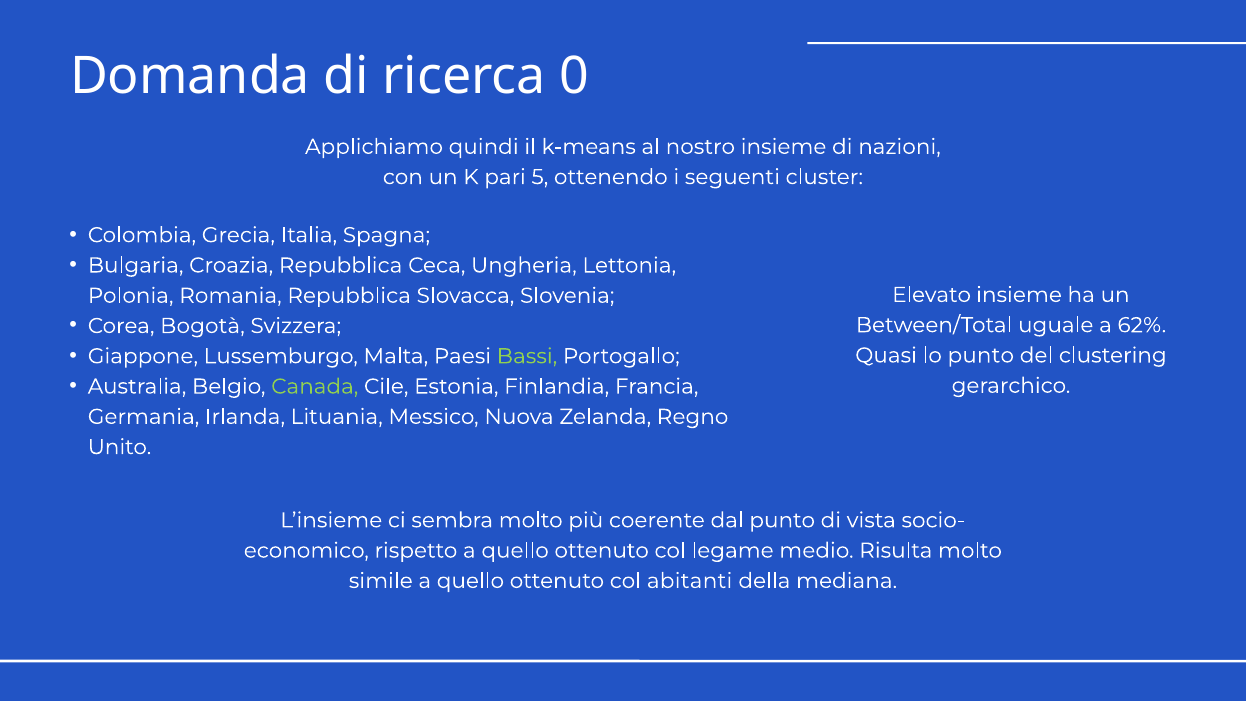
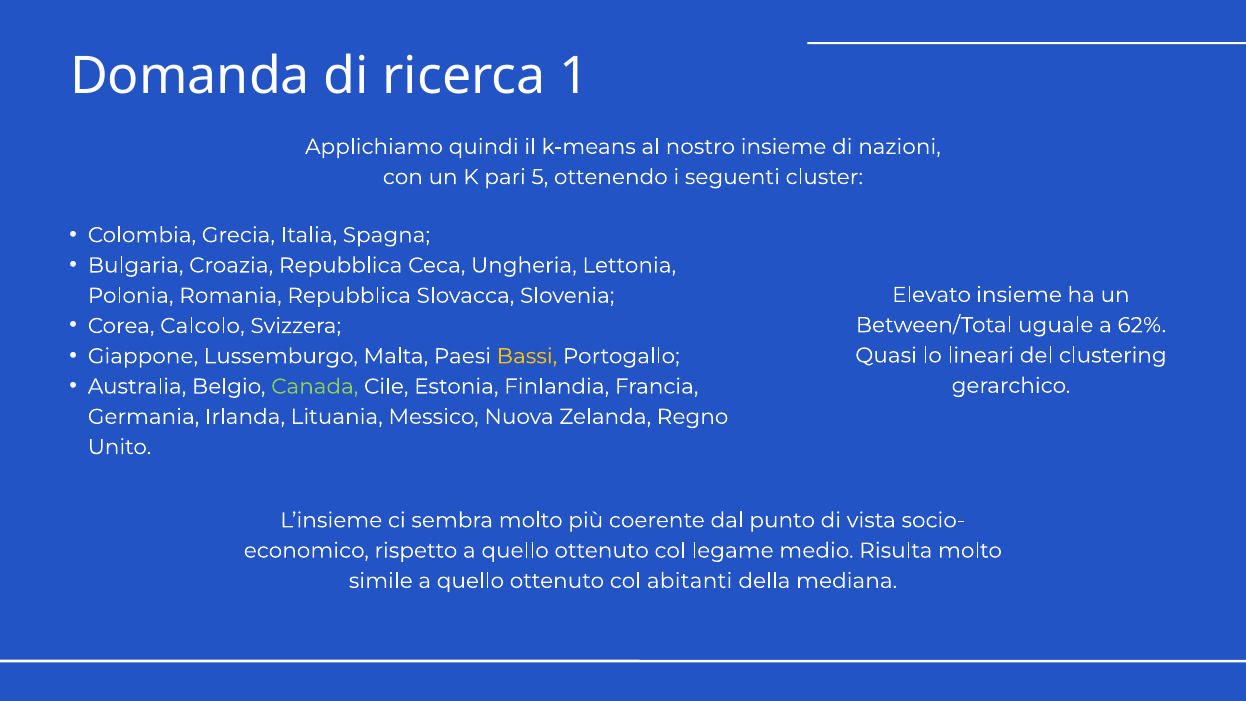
0: 0 -> 1
Bogotà: Bogotà -> Calcolo
Bassi colour: light green -> yellow
lo punto: punto -> lineari
